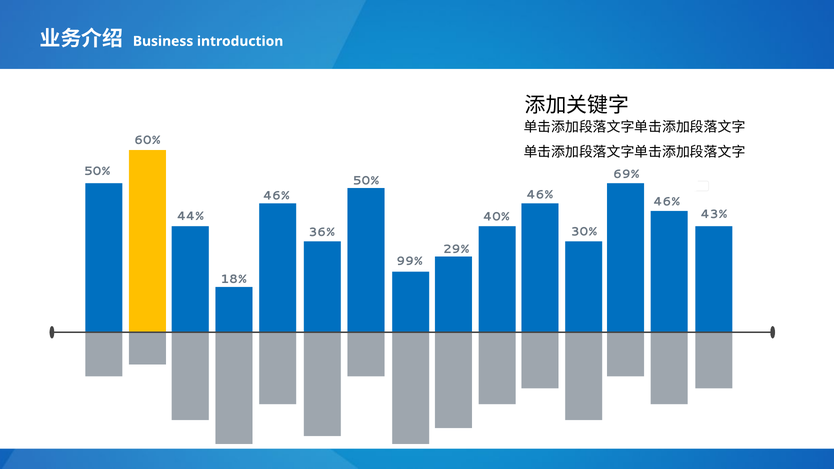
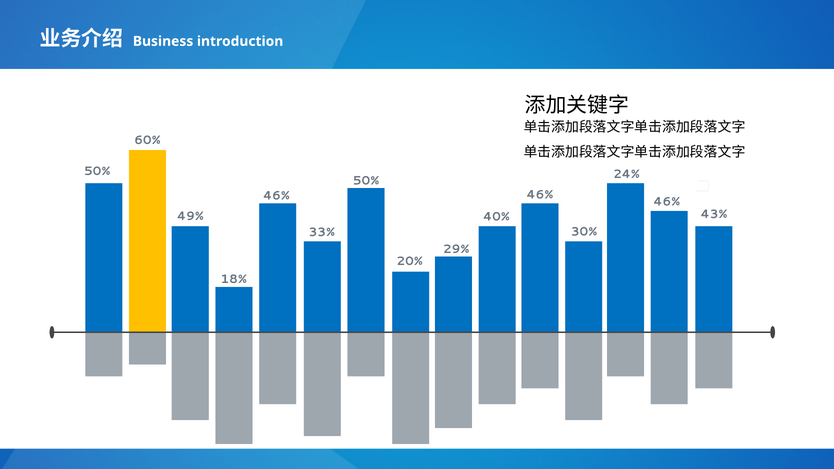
69%: 69% -> 24%
44%: 44% -> 49%
36%: 36% -> 33%
99%: 99% -> 20%
